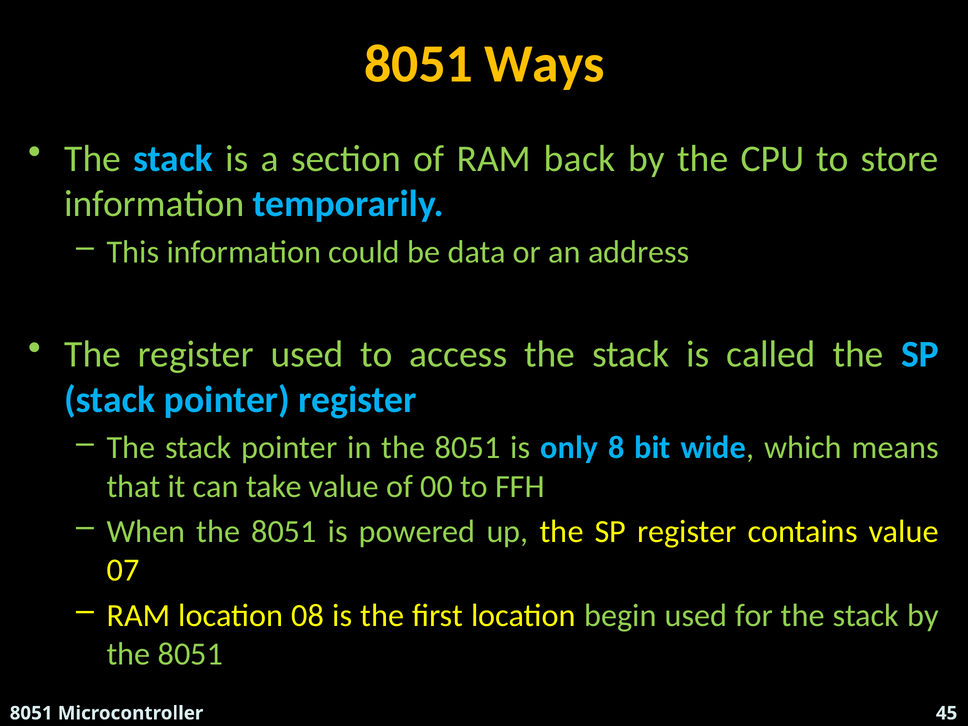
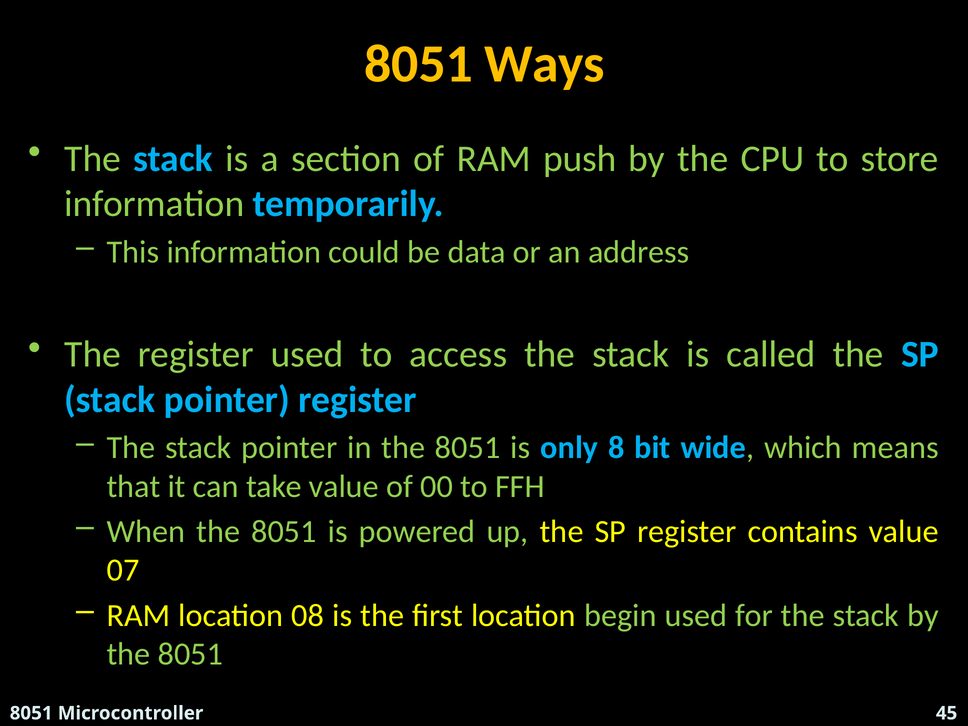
back: back -> push
